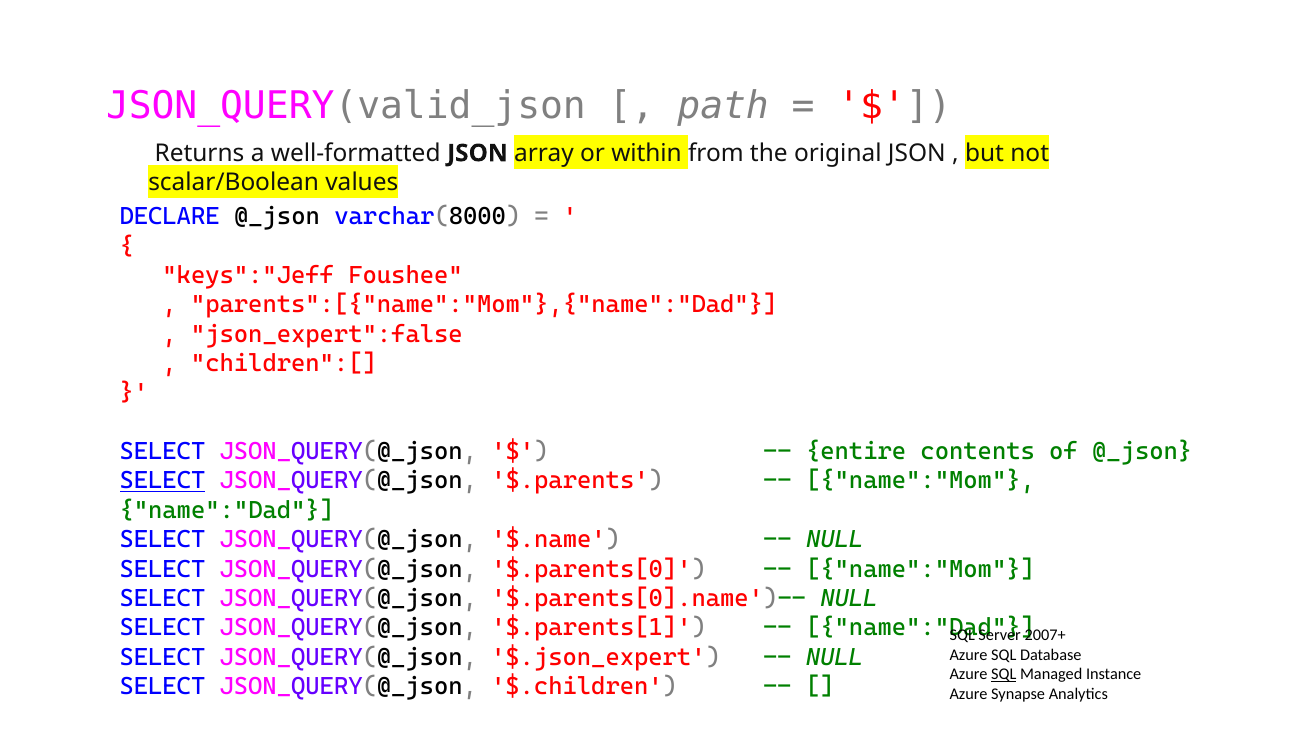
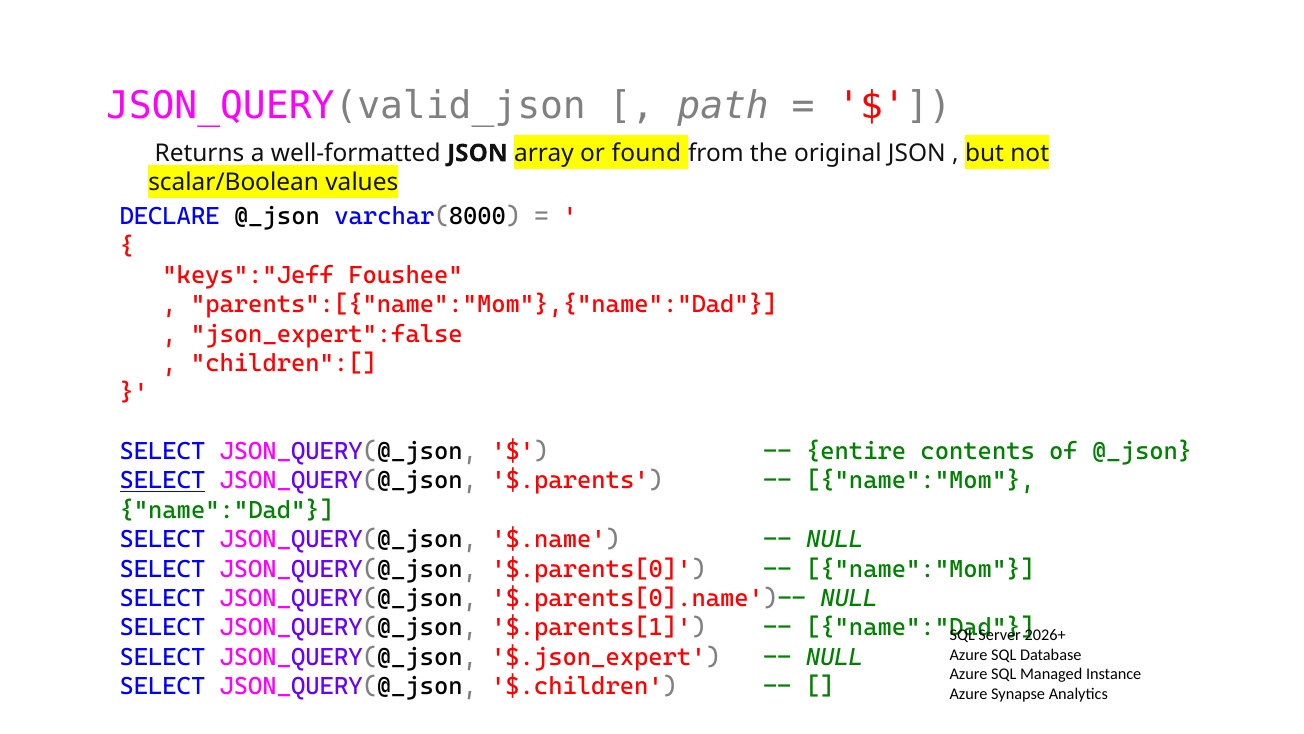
within: within -> found
2007+: 2007+ -> 2026+
SQL at (1004, 674) underline: present -> none
